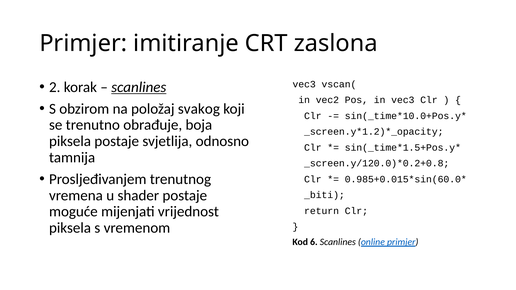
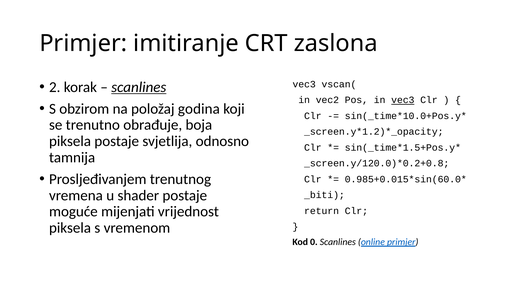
vec3 at (403, 100) underline: none -> present
svakog: svakog -> godina
6: 6 -> 0
